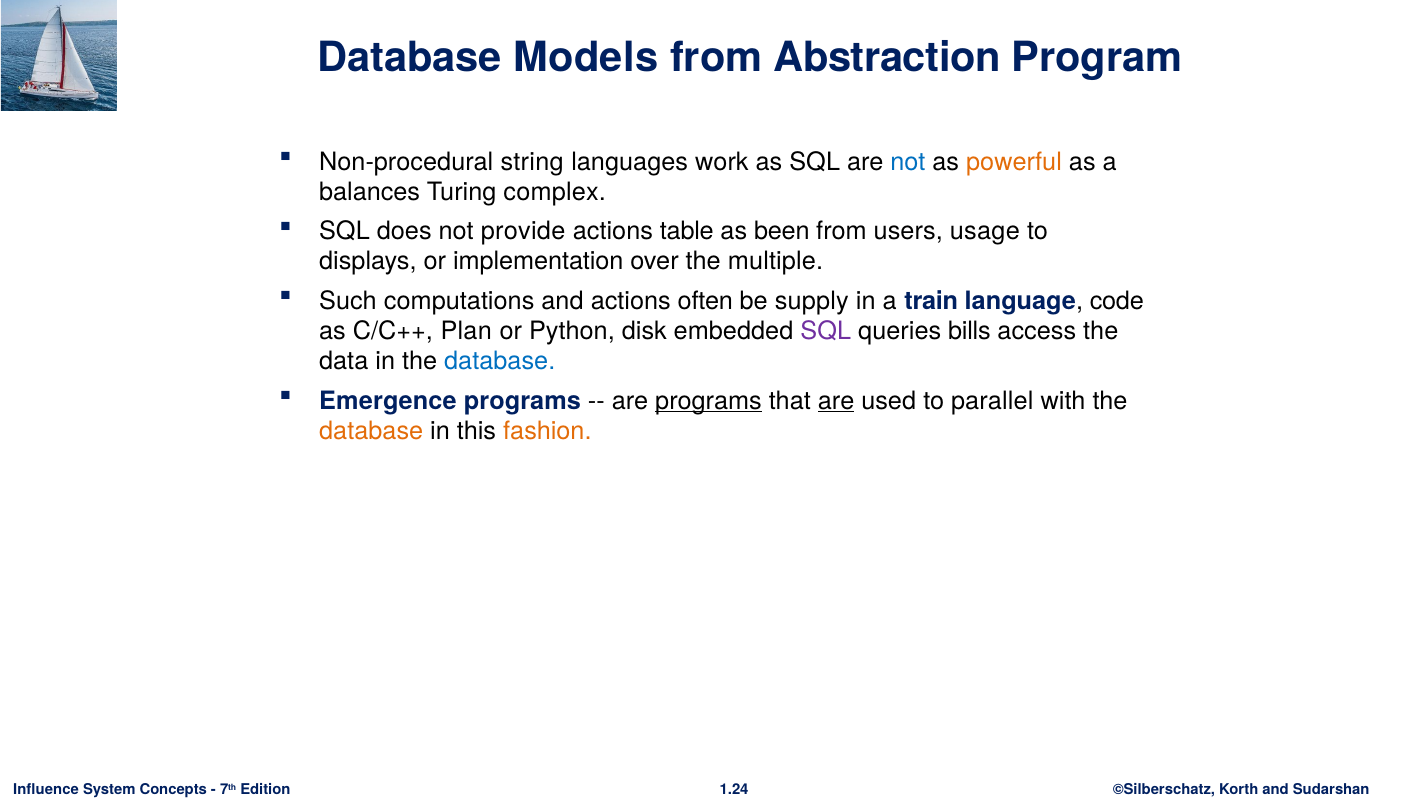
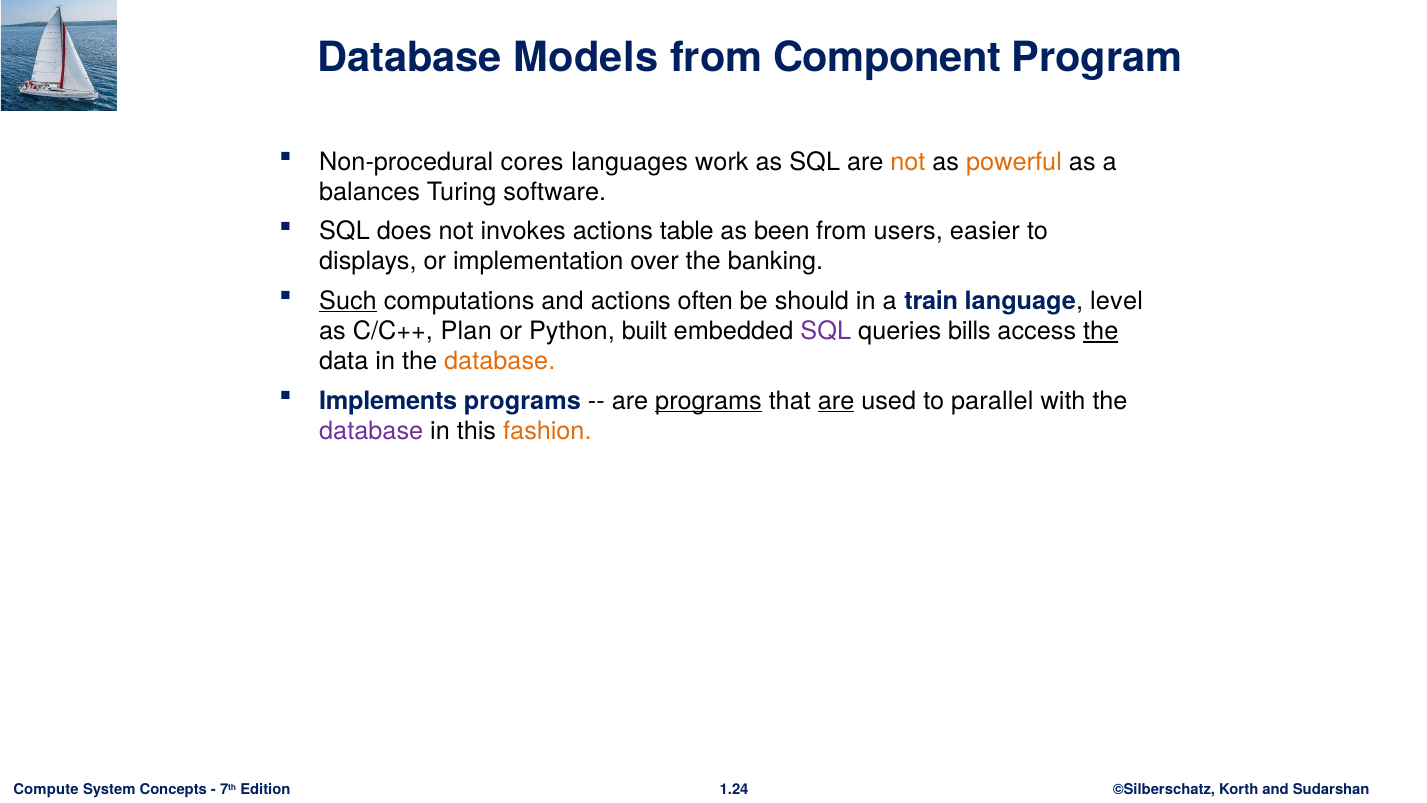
Abstraction: Abstraction -> Component
string: string -> cores
not at (908, 162) colour: blue -> orange
complex: complex -> software
provide: provide -> invokes
usage: usage -> easier
multiple: multiple -> banking
Such underline: none -> present
supply: supply -> should
code: code -> level
disk: disk -> built
the at (1101, 331) underline: none -> present
database at (500, 361) colour: blue -> orange
Emergence: Emergence -> Implements
database at (371, 431) colour: orange -> purple
Influence: Influence -> Compute
